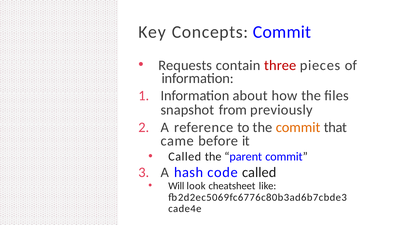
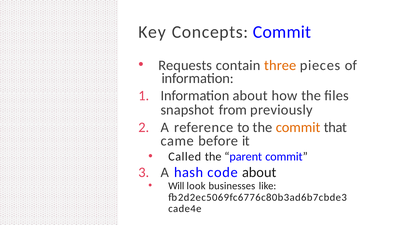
three colour: red -> orange
code called: called -> about
cheatsheet: cheatsheet -> businesses
